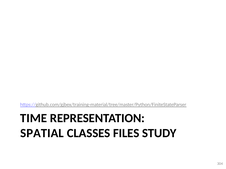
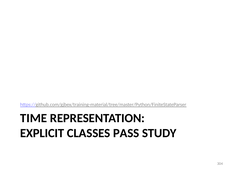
SPATIAL: SPATIAL -> EXPLICIT
FILES: FILES -> PASS
